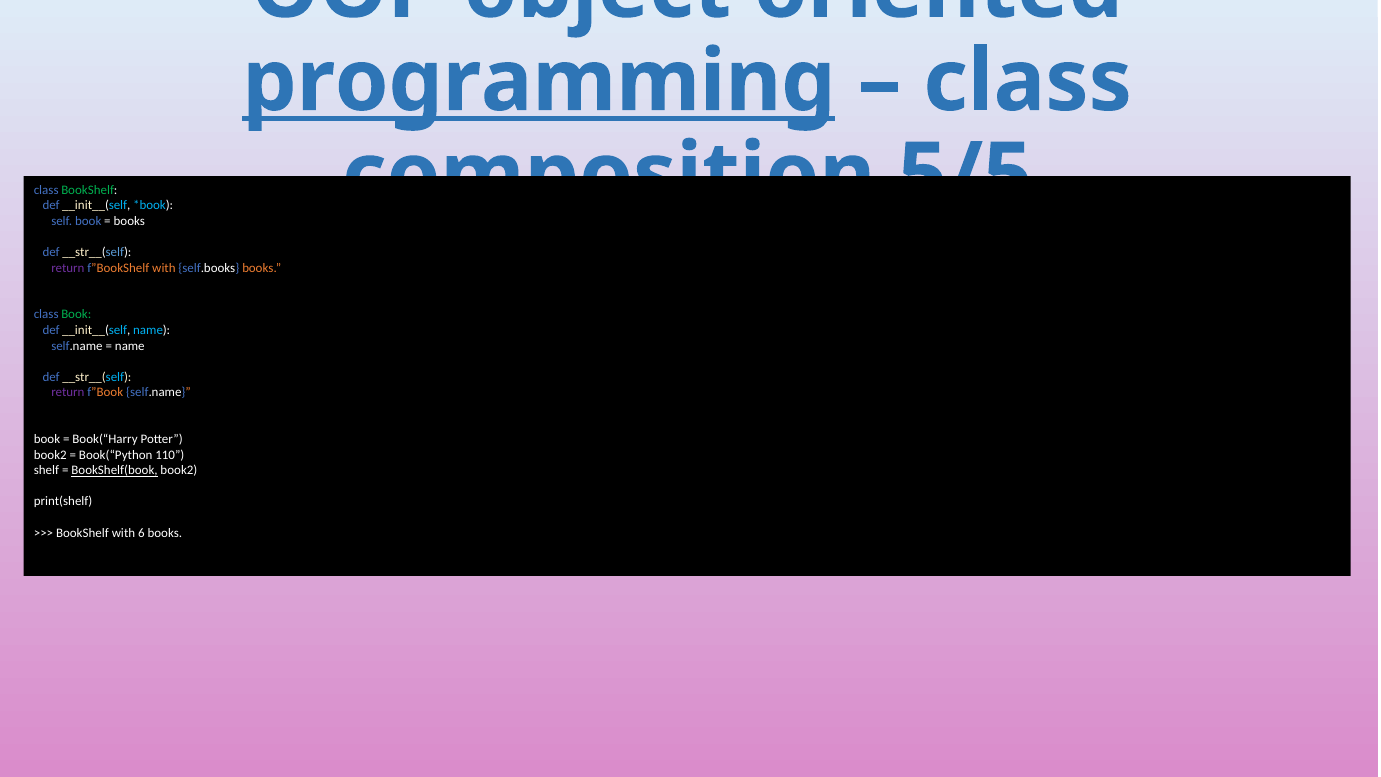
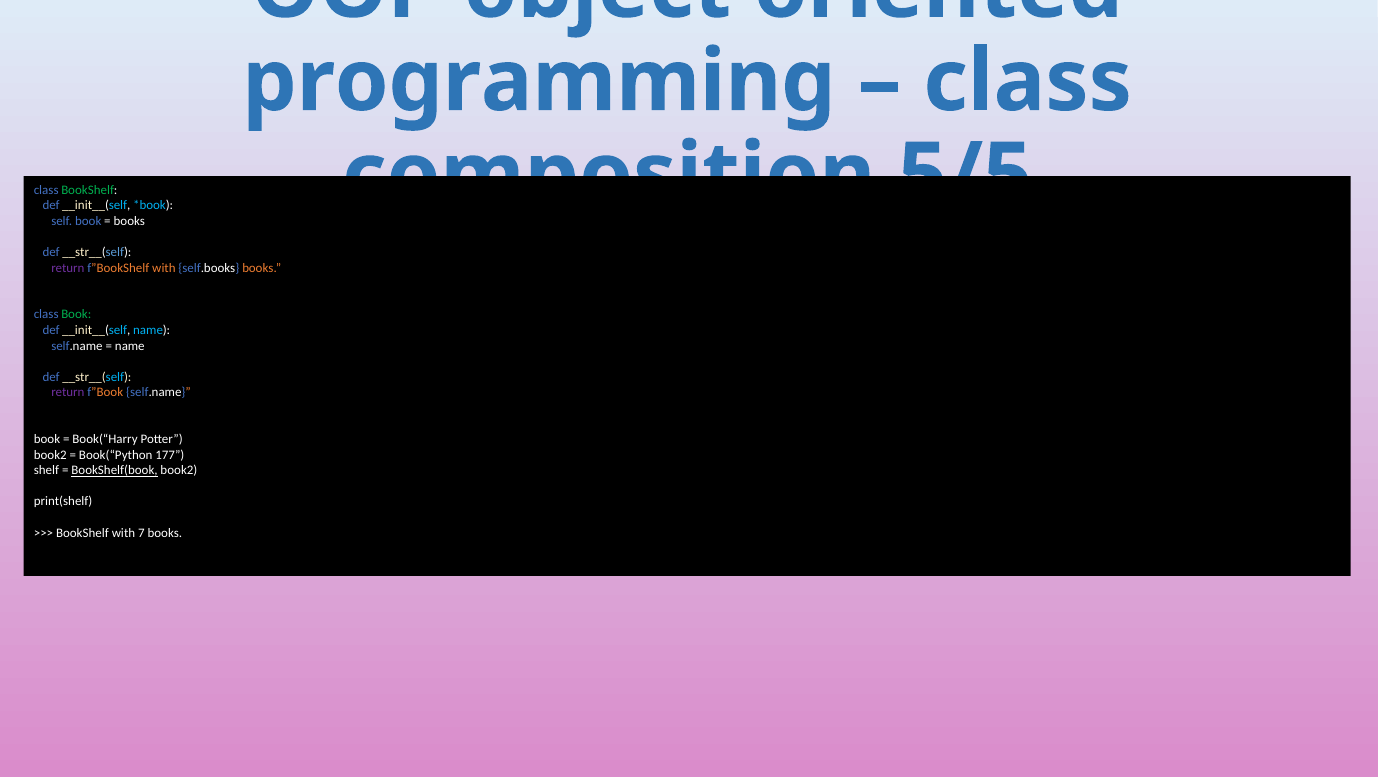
programming underline: present -> none
110: 110 -> 177
6: 6 -> 7
